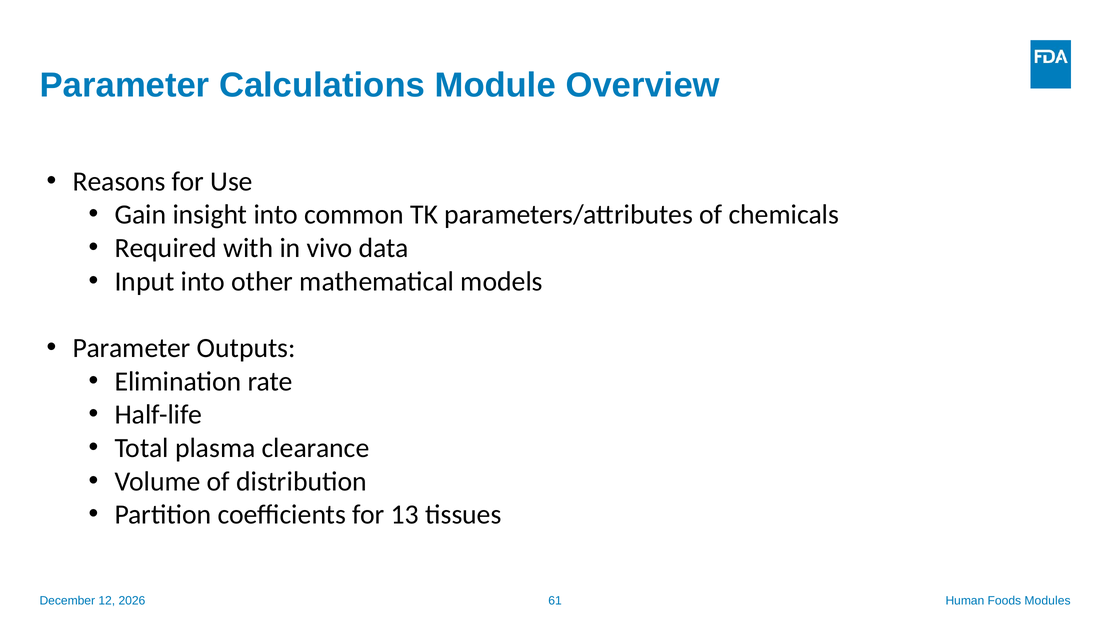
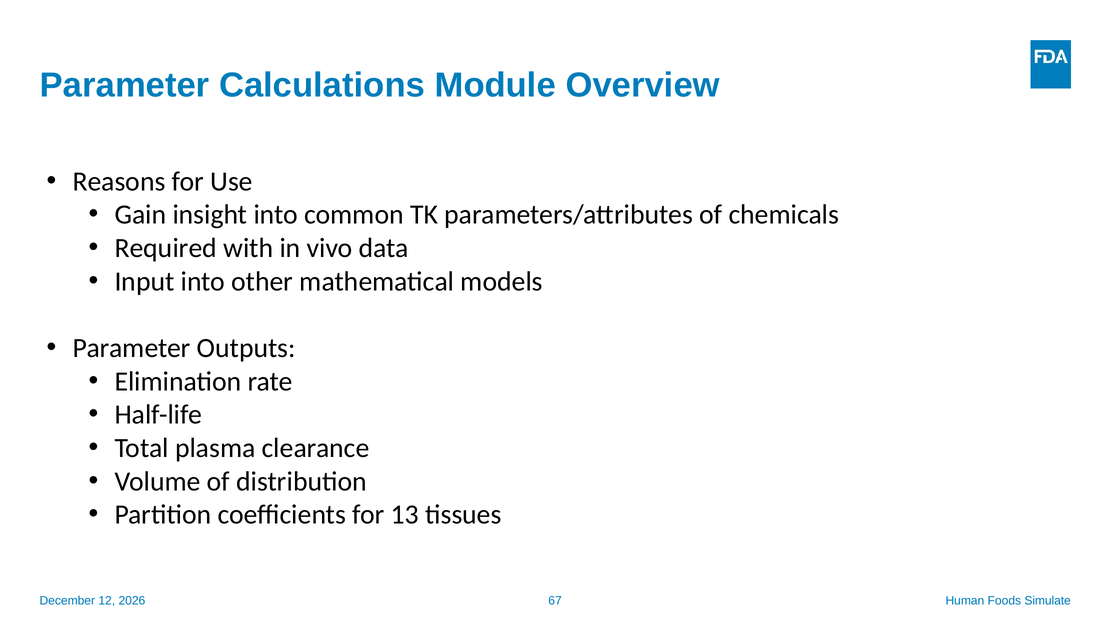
61: 61 -> 67
Modules: Modules -> Simulate
